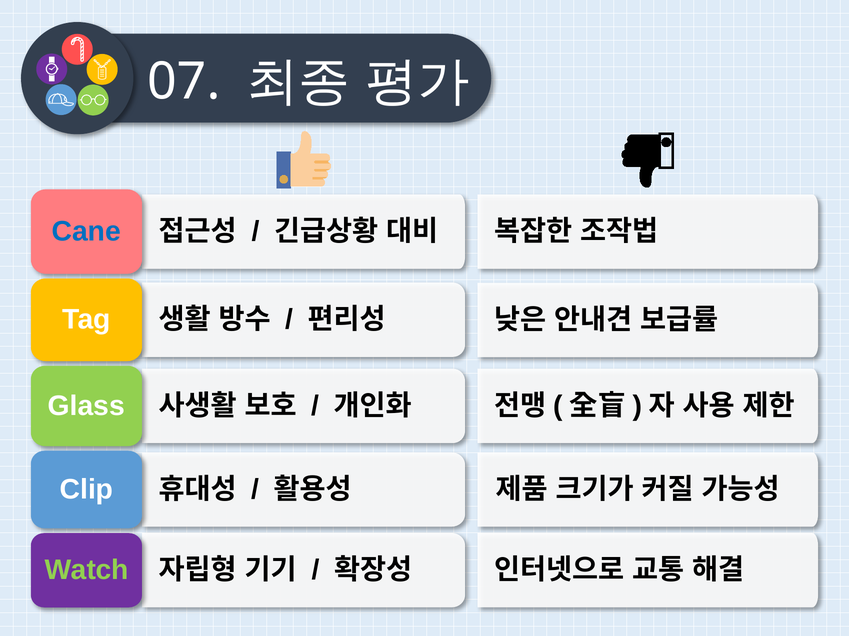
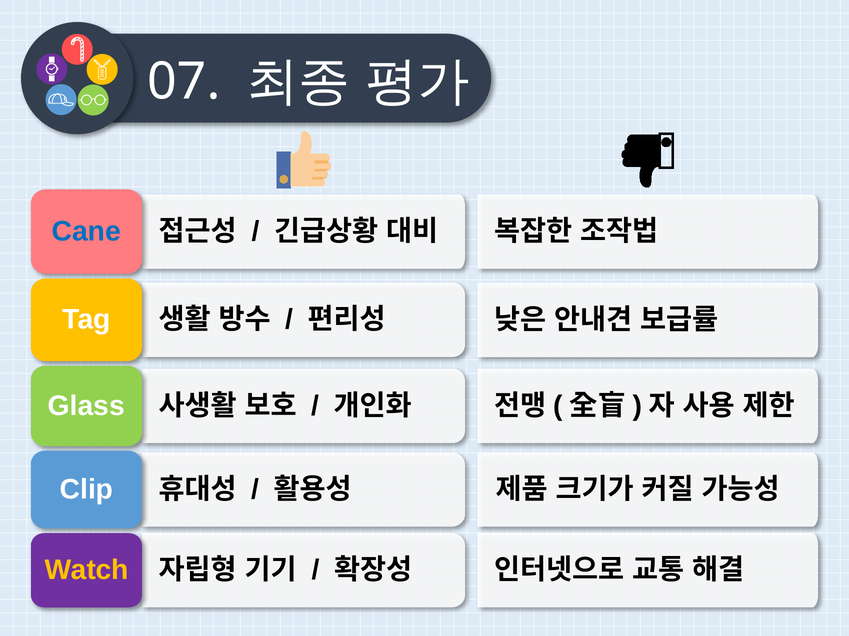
Watch colour: light green -> yellow
